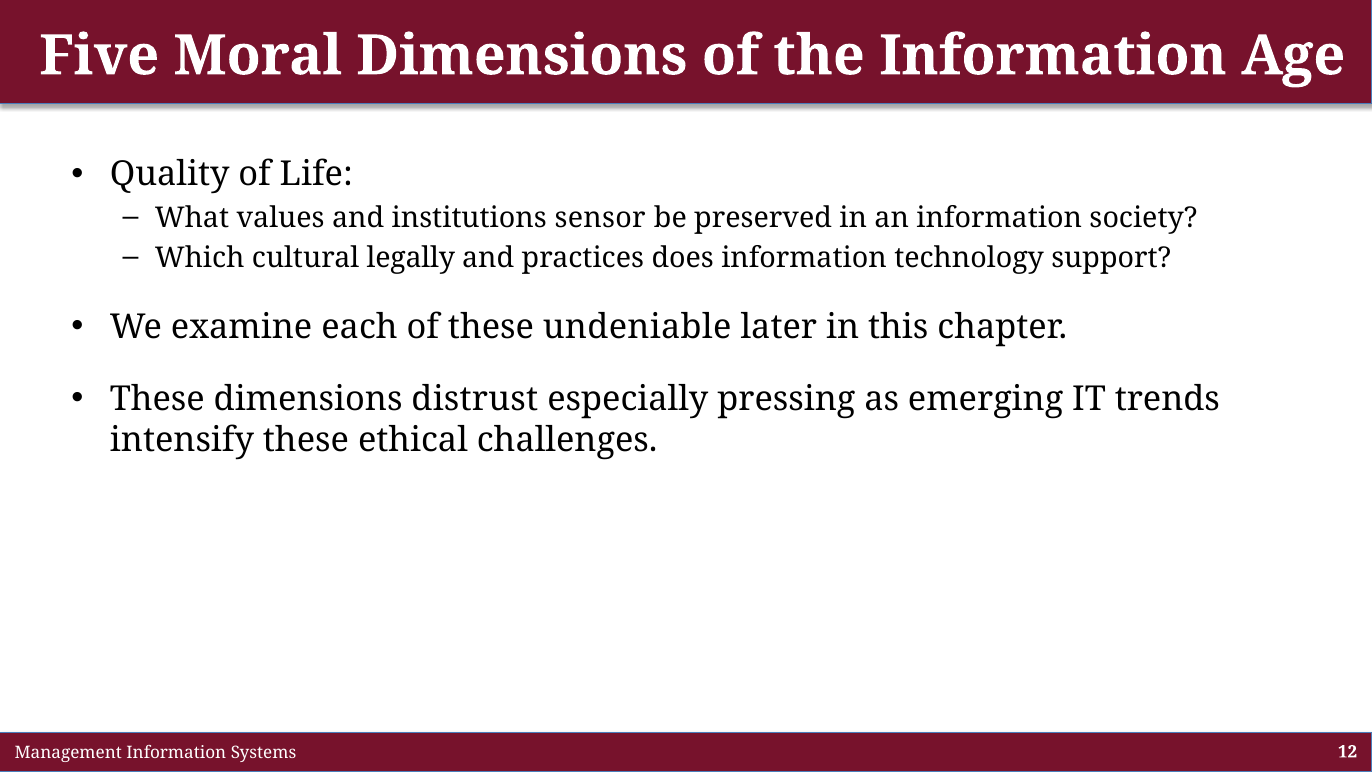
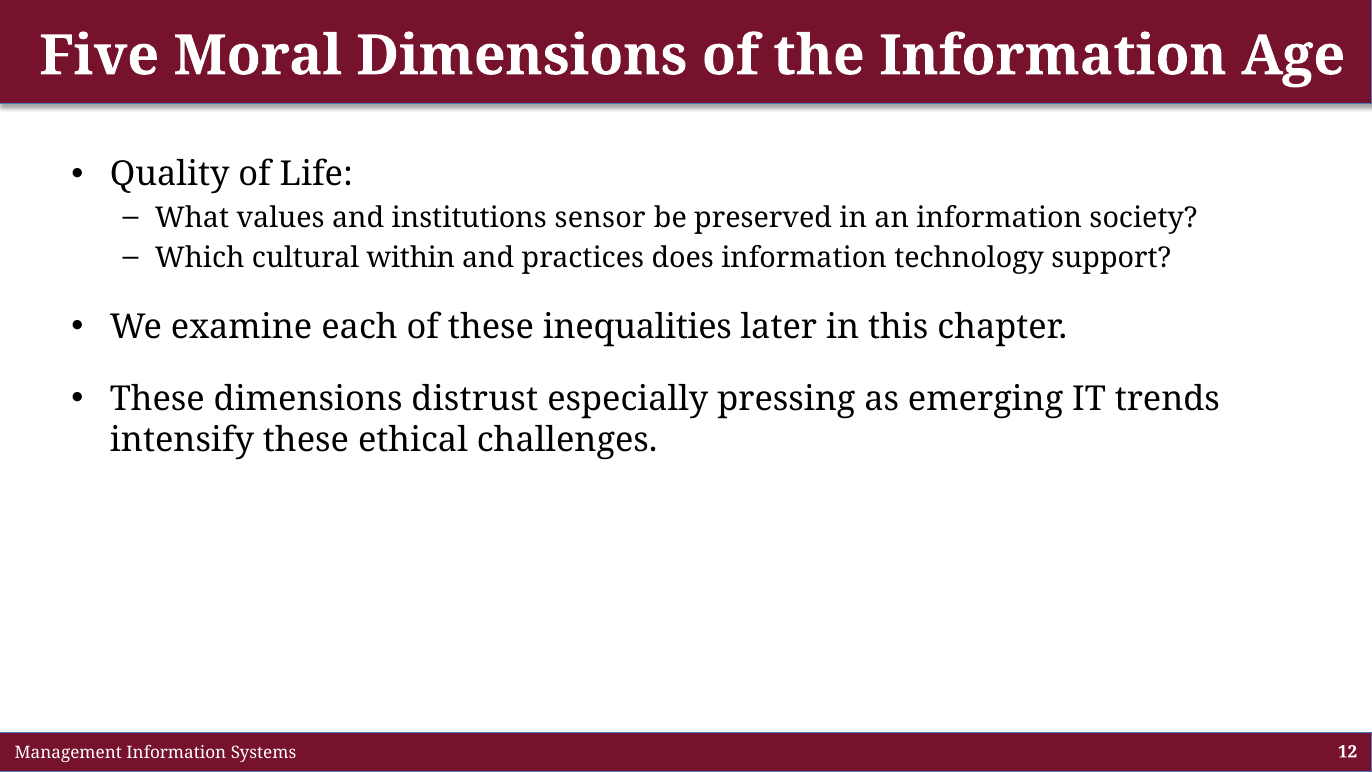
legally: legally -> within
undeniable: undeniable -> inequalities
